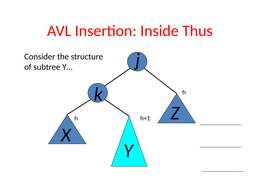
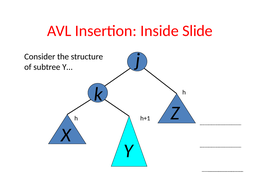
Thus: Thus -> Slide
